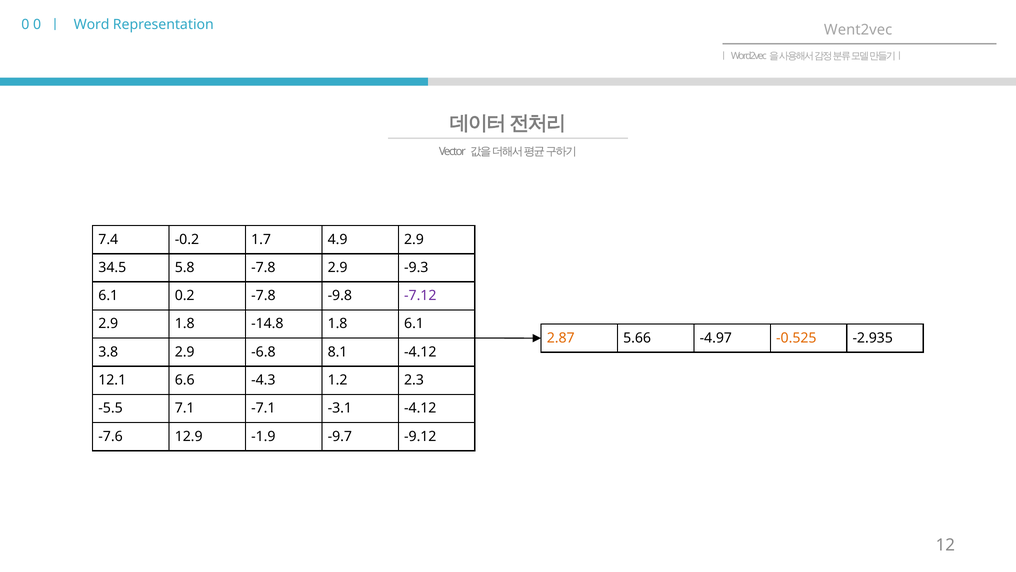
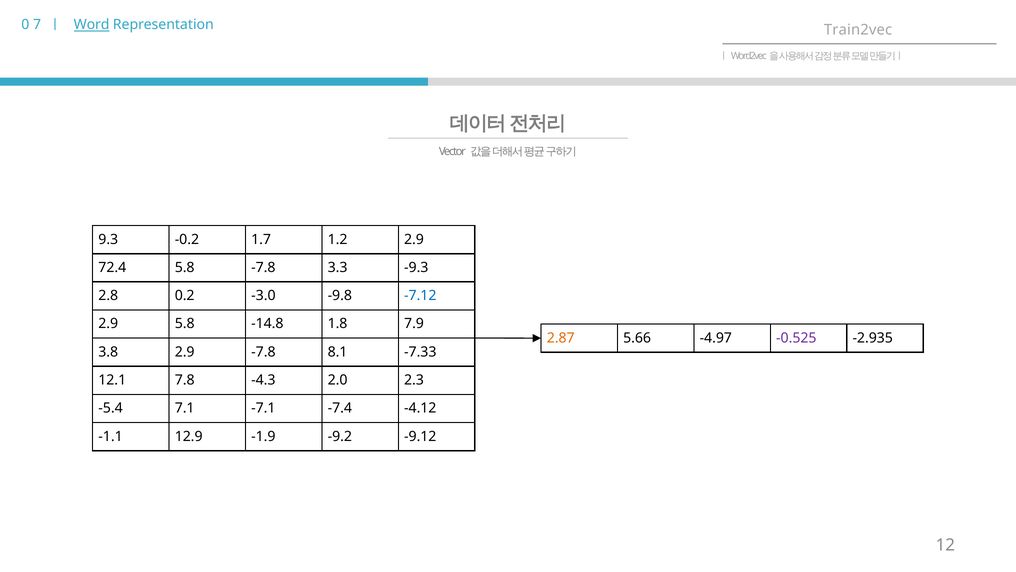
0 0: 0 -> 7
Word underline: none -> present
Went2vec: Went2vec -> Train2vec
7.4: 7.4 -> 9.3
4.9: 4.9 -> 1.2
34.5: 34.5 -> 72.4
-7.8 2.9: 2.9 -> 3.3
6.1 at (108, 295): 6.1 -> 2.8
0.2 -7.8: -7.8 -> -3.0
-7.12 colour: purple -> blue
2.9 1.8: 1.8 -> 5.8
1.8 6.1: 6.1 -> 7.9
-0.525 colour: orange -> purple
2.9 -6.8: -6.8 -> -7.8
8.1 -4.12: -4.12 -> -7.33
6.6: 6.6 -> 7.8
1.2: 1.2 -> 2.0
-5.5: -5.5 -> -5.4
-3.1: -3.1 -> -7.4
-7.6: -7.6 -> -1.1
-9.7: -9.7 -> -9.2
